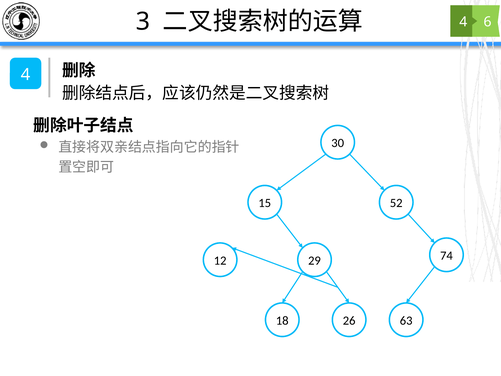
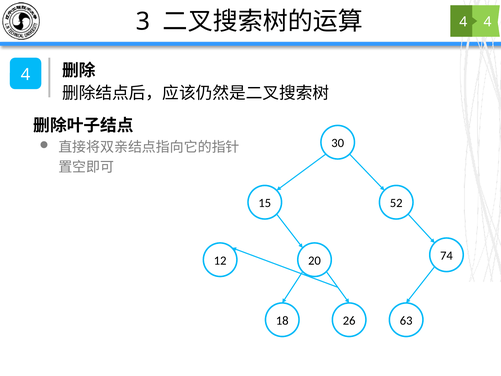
6 at (488, 22): 6 -> 4
29: 29 -> 20
